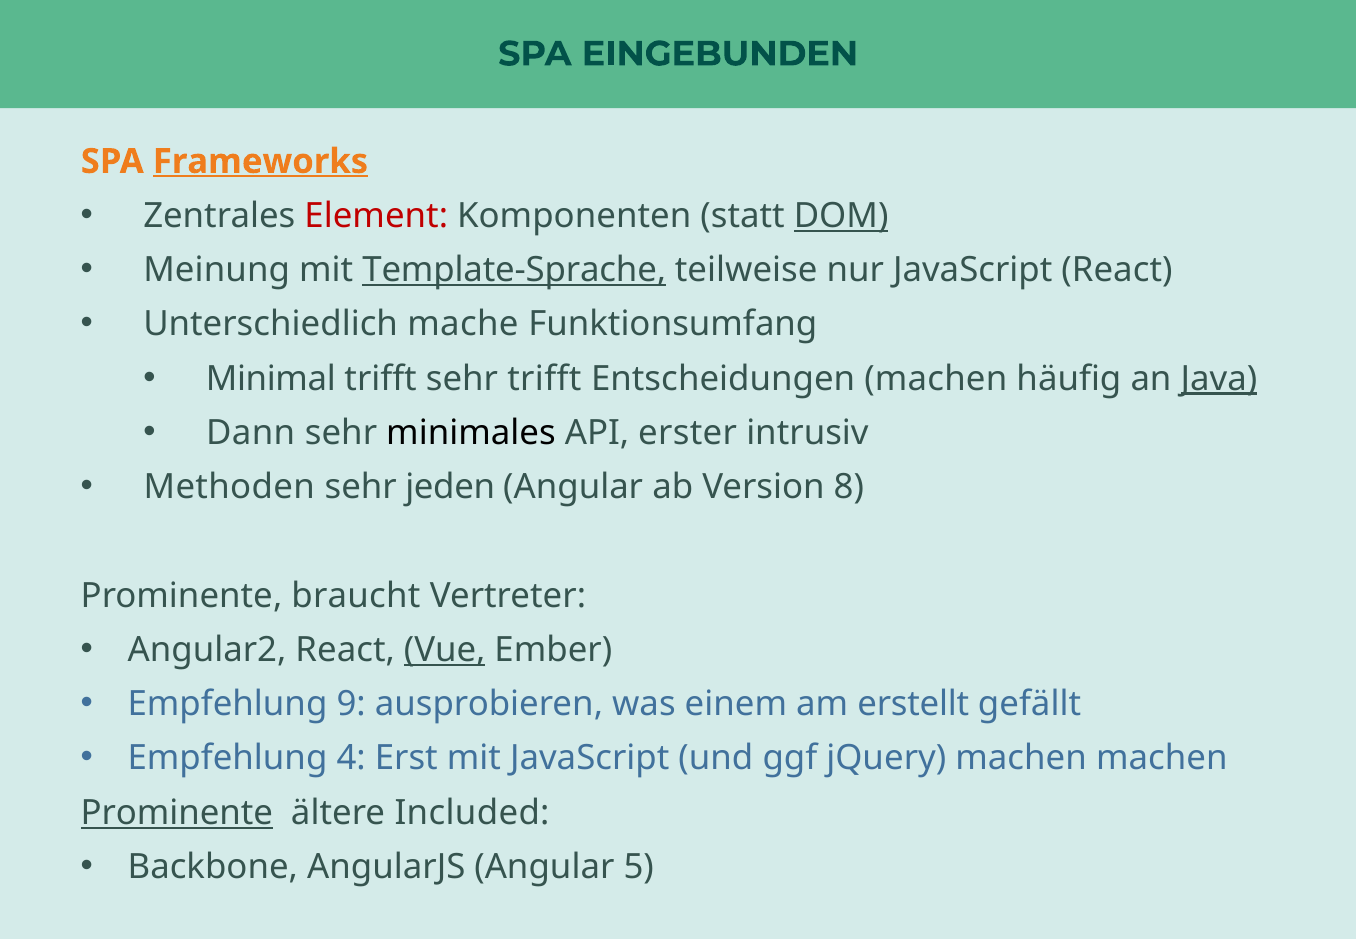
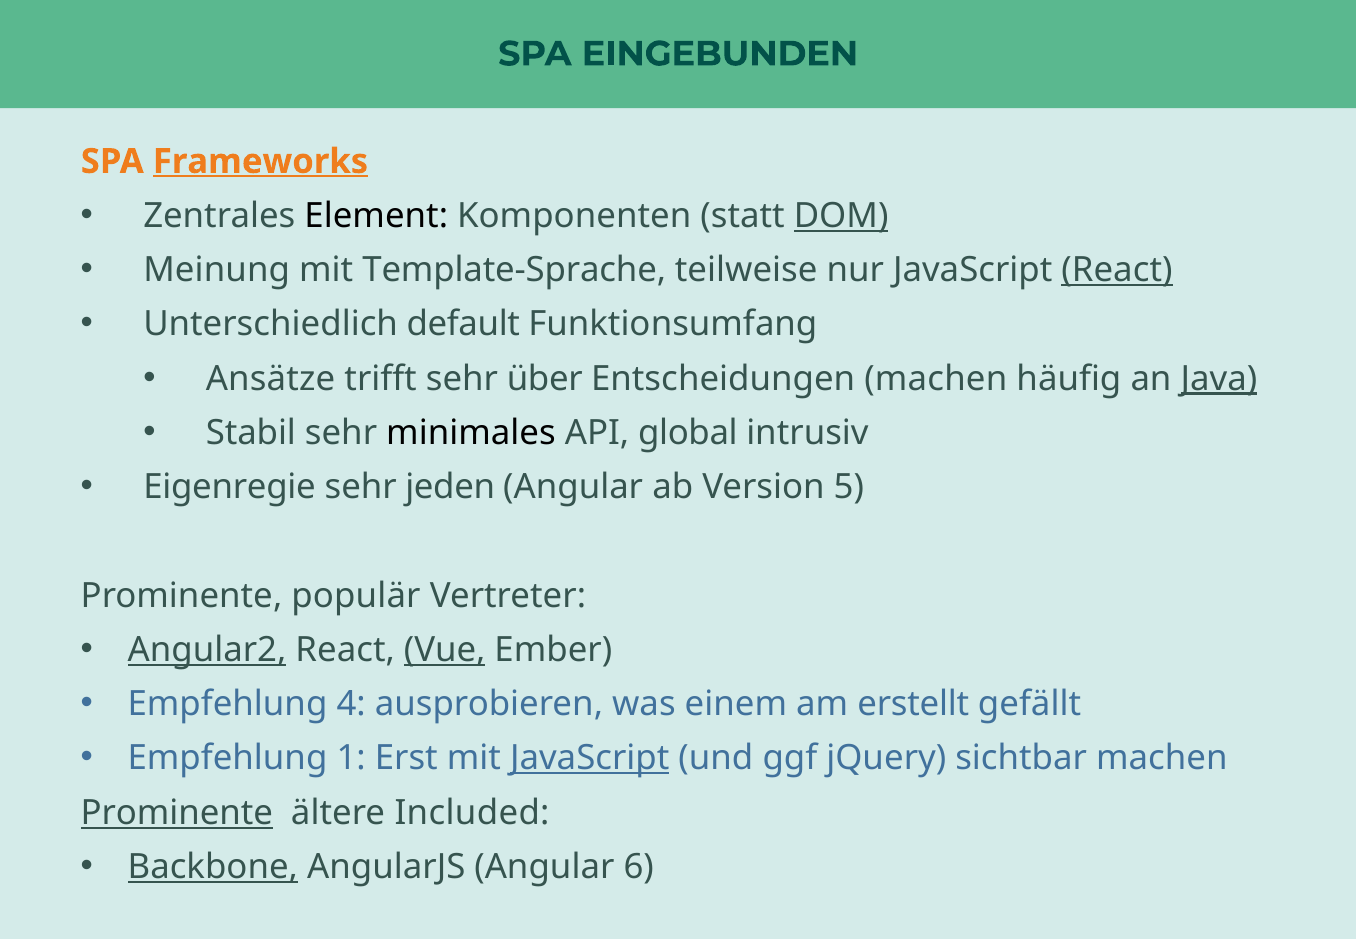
Element colour: red -> black
Template-Sprache underline: present -> none
React at (1117, 270) underline: none -> present
mache: mache -> default
Minimal: Minimal -> Ansätze
sehr trifft: trifft -> über
Dann: Dann -> Stabil
erster: erster -> global
Methoden: Methoden -> Eigenregie
8: 8 -> 5
braucht: braucht -> populär
Angular2 underline: none -> present
9: 9 -> 4
4: 4 -> 1
JavaScript at (590, 758) underline: none -> present
jQuery machen: machen -> sichtbar
Backbone underline: none -> present
5: 5 -> 6
